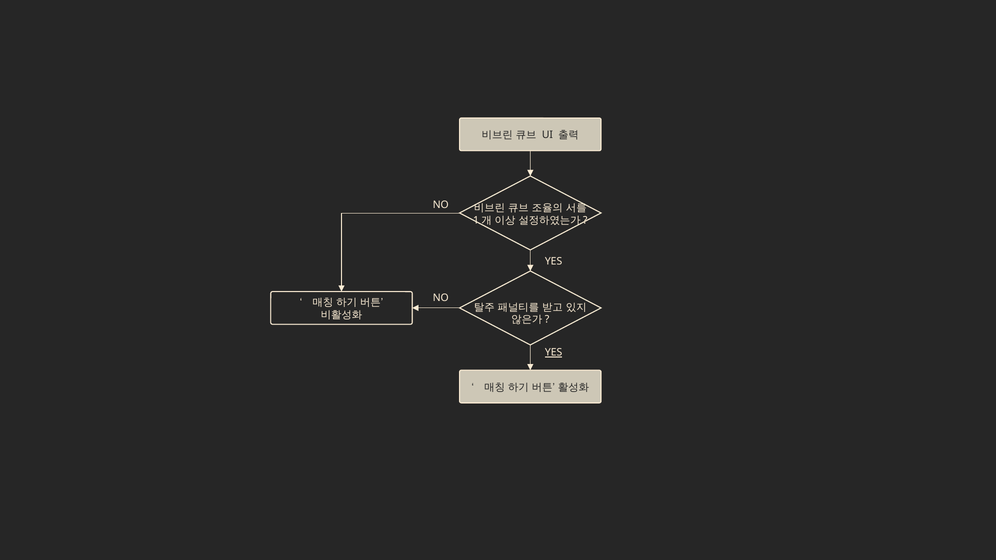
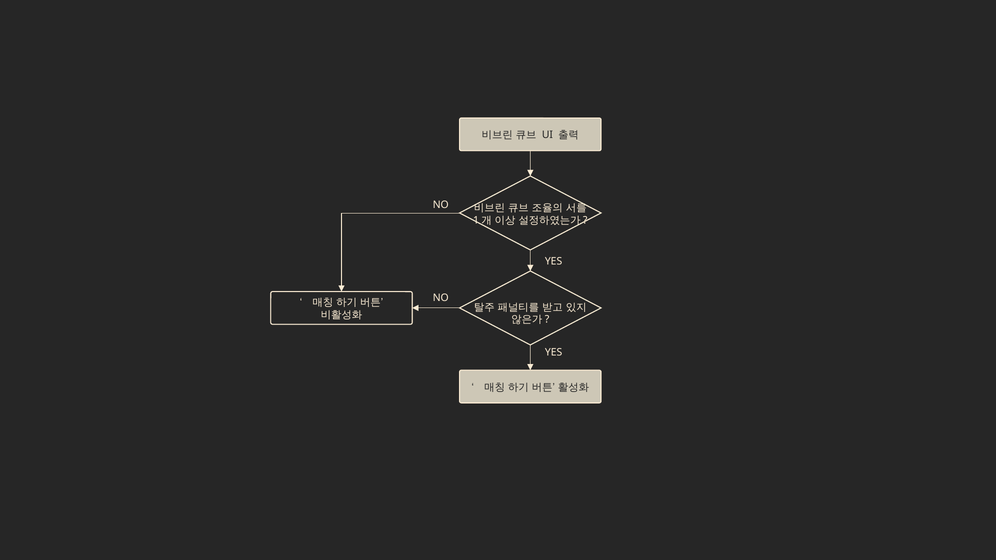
YES at (554, 353) underline: present -> none
